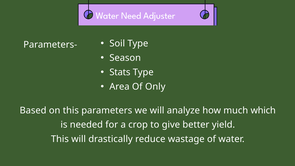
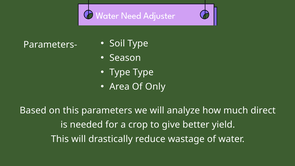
Stats at (120, 72): Stats -> Type
which: which -> direct
